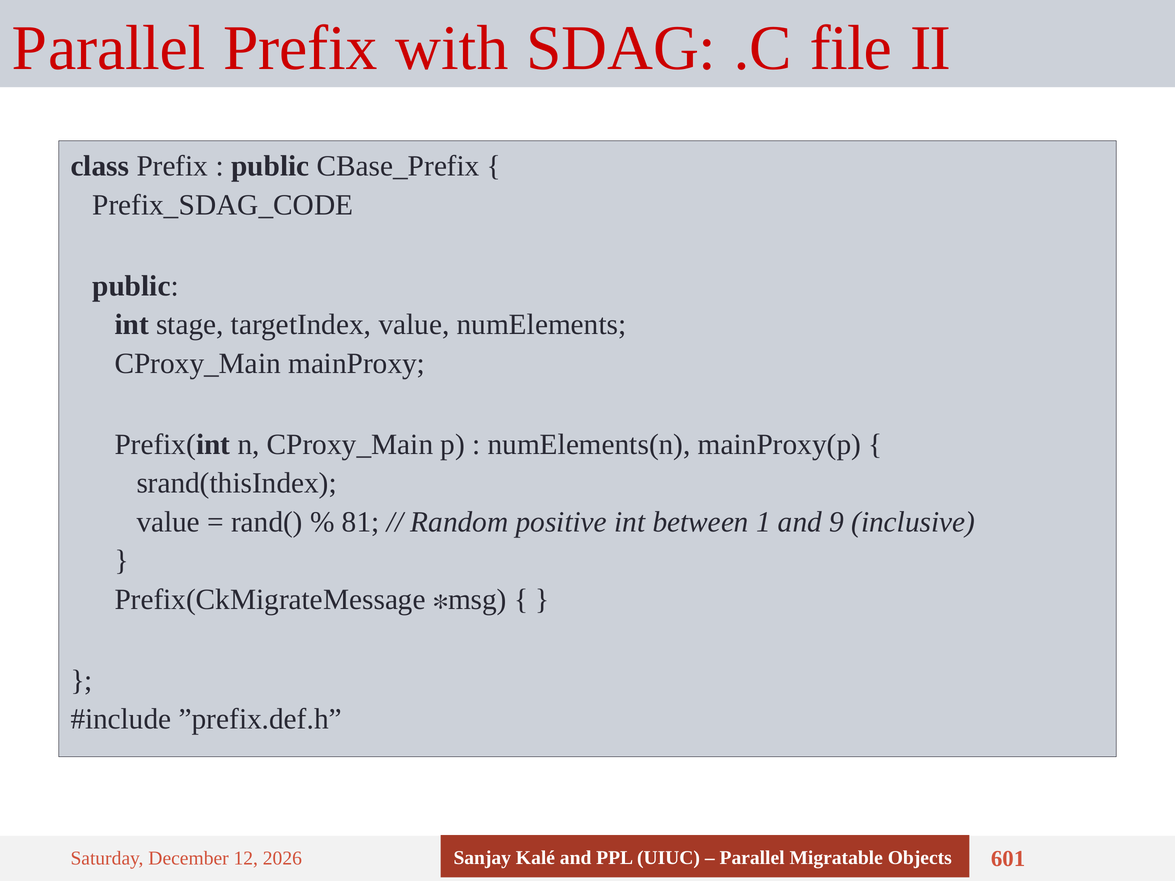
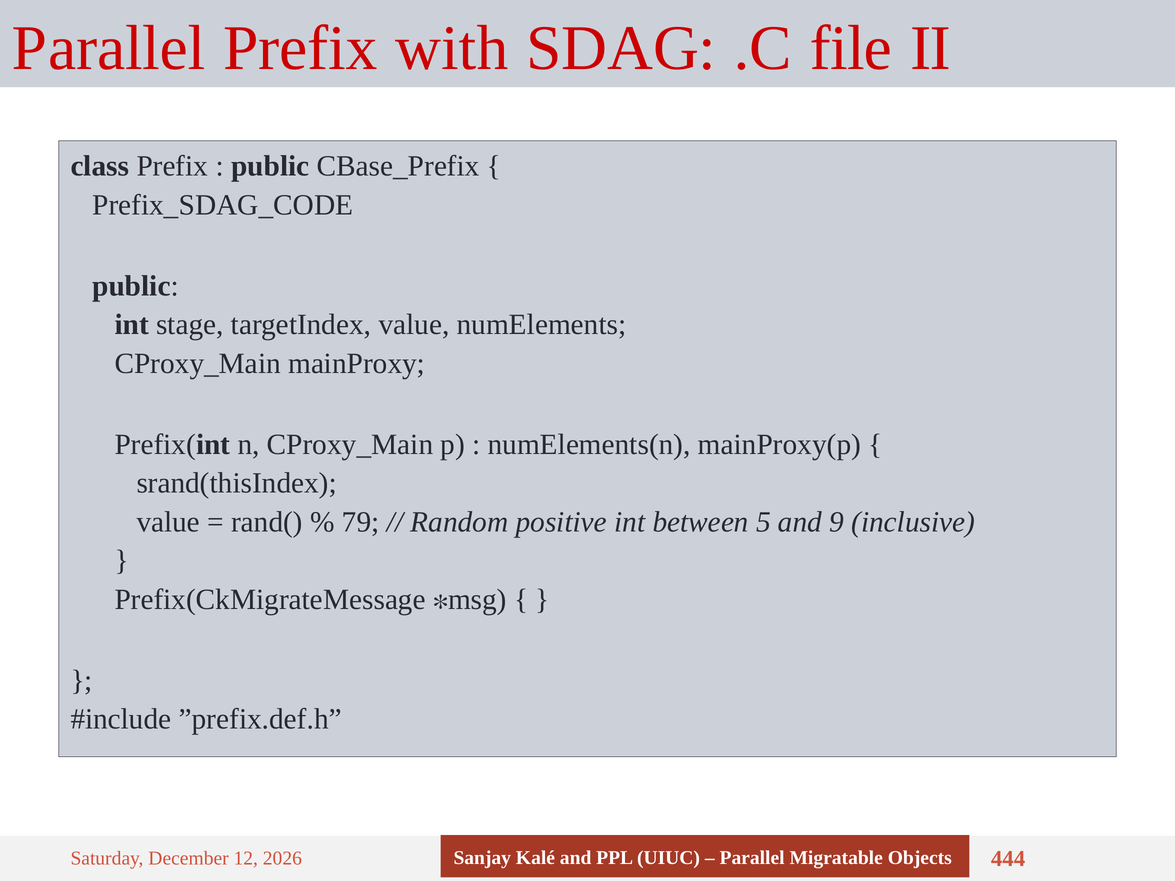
81: 81 -> 79
1: 1 -> 5
601: 601 -> 444
